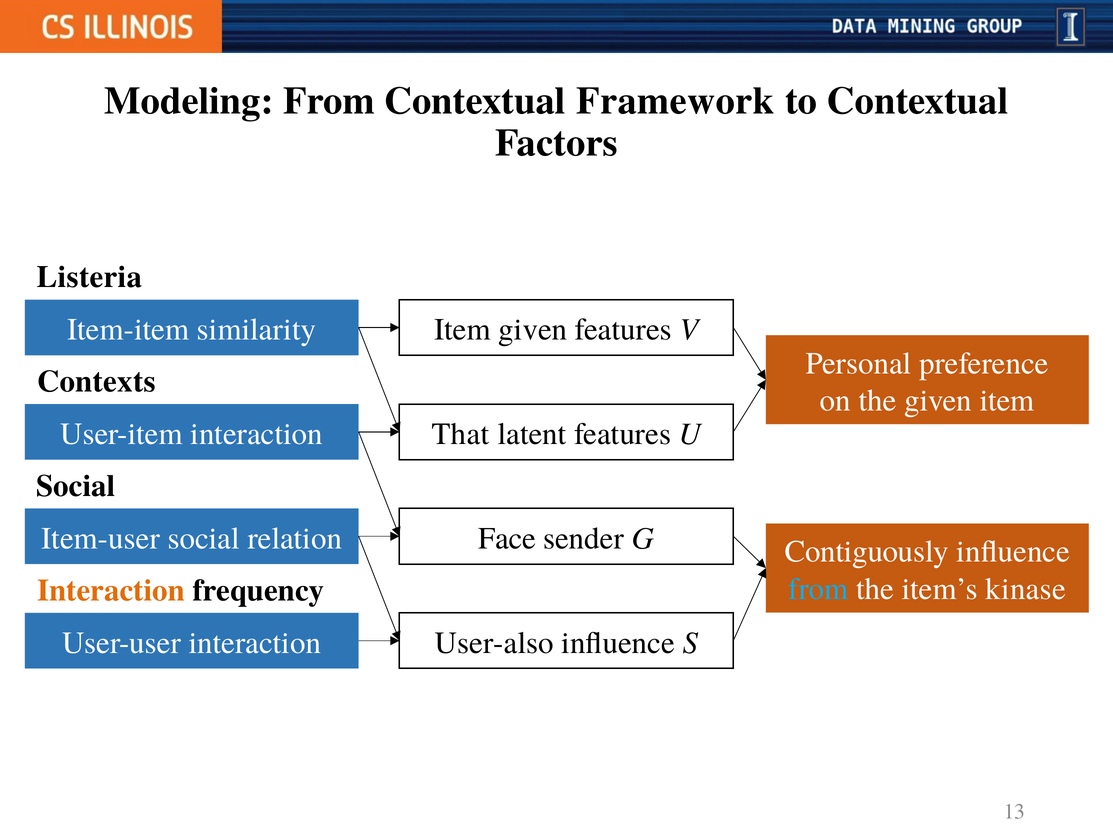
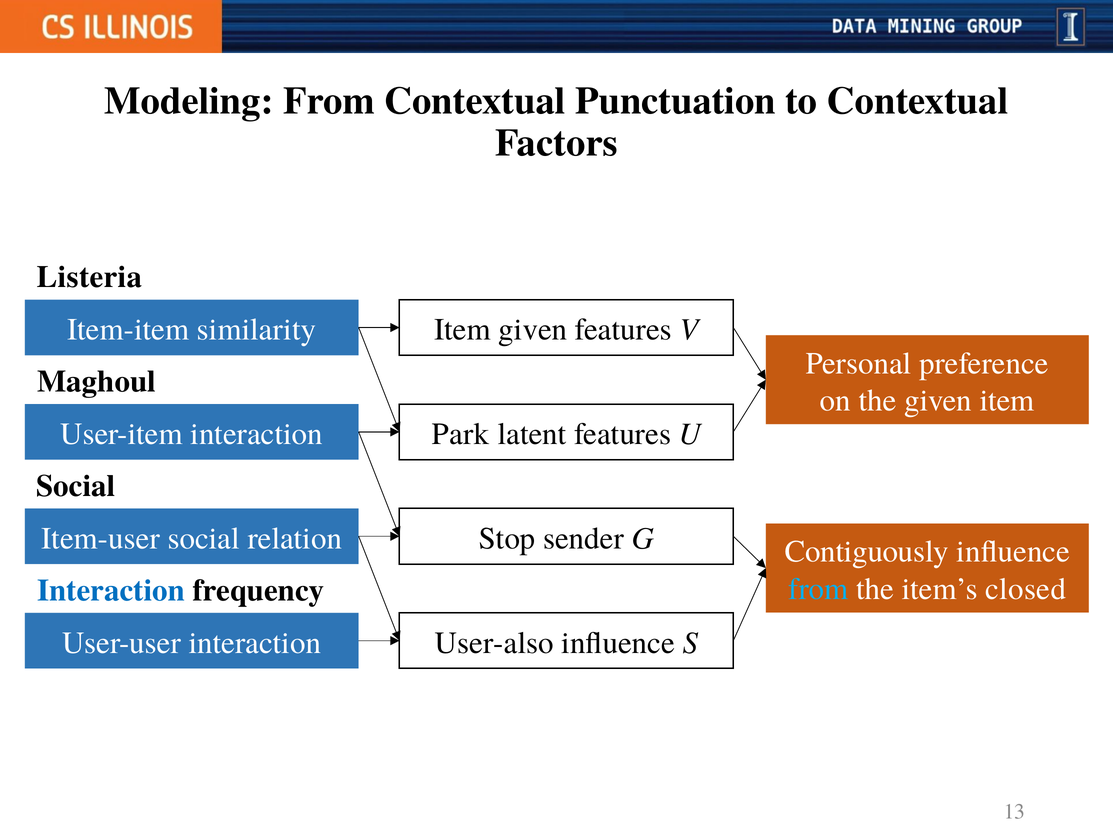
Framework: Framework -> Punctuation
Contexts: Contexts -> Maghoul
That: That -> Park
Face: Face -> Stop
kinase: kinase -> closed
Interaction at (111, 590) colour: orange -> blue
